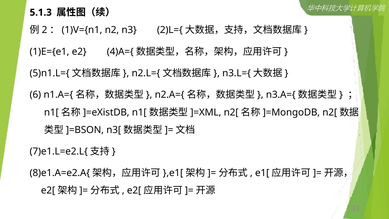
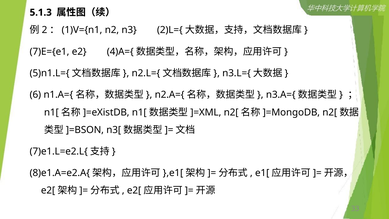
1)E={e1: 1)E={e1 -> 7)E={e1
